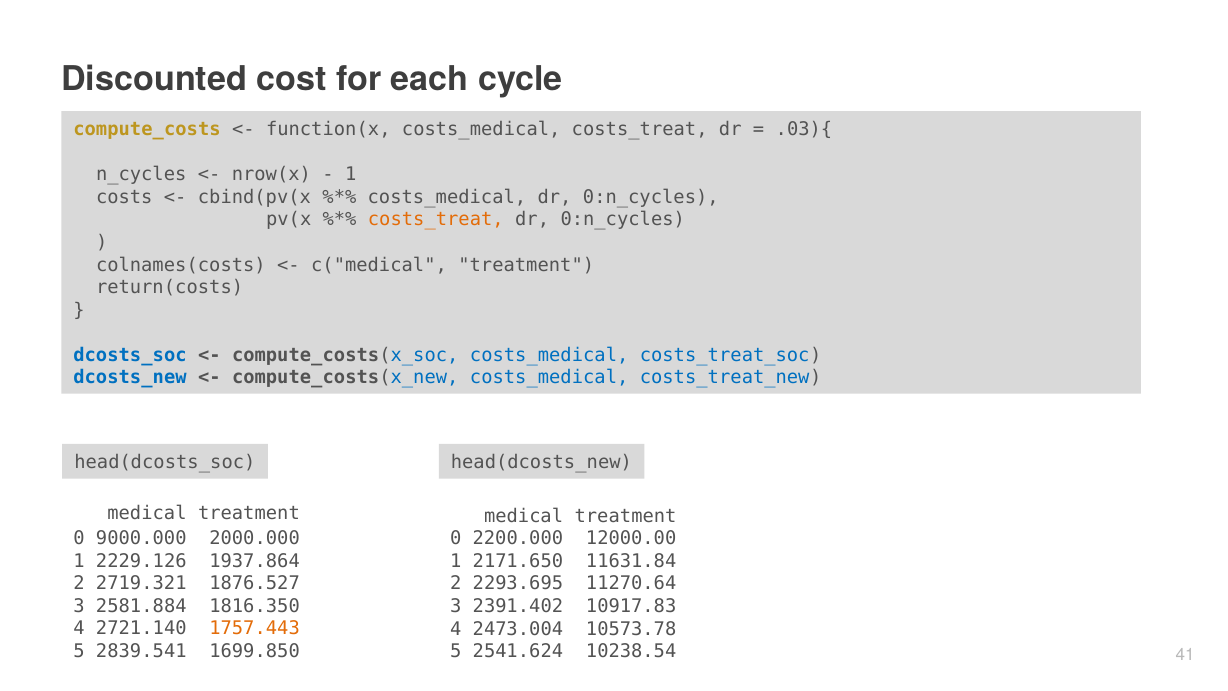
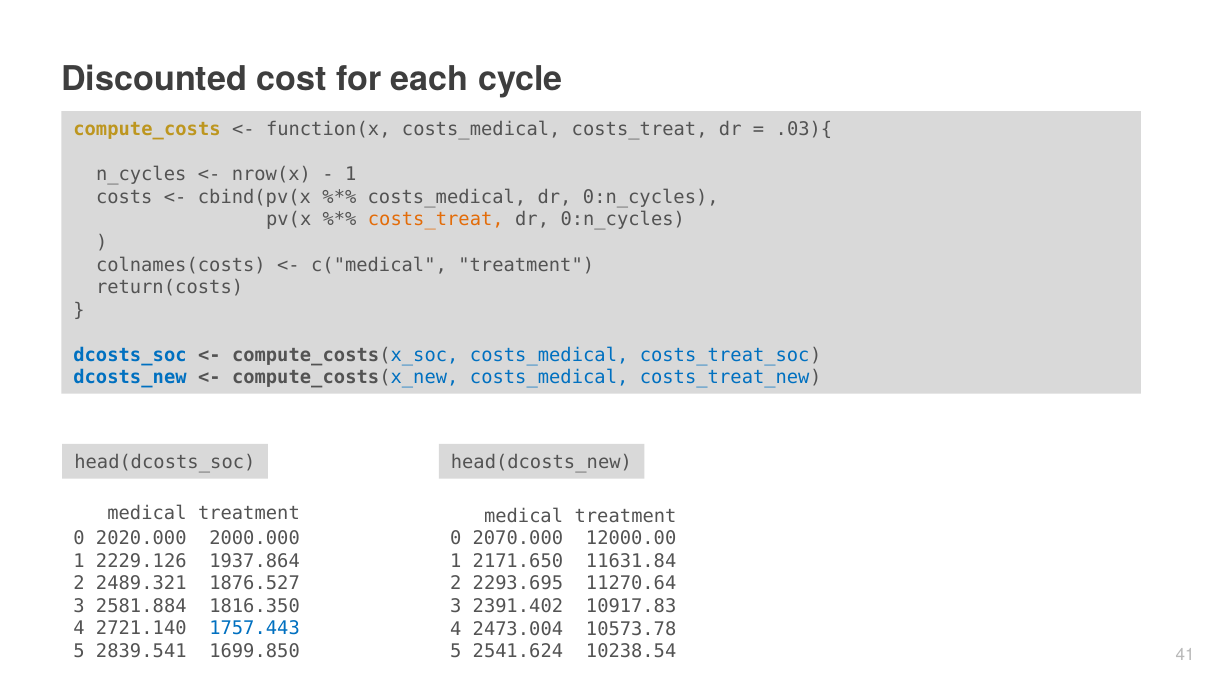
9000.000: 9000.000 -> 2020.000
2200.000: 2200.000 -> 2070.000
2719.321: 2719.321 -> 2489.321
1757.443 colour: orange -> blue
